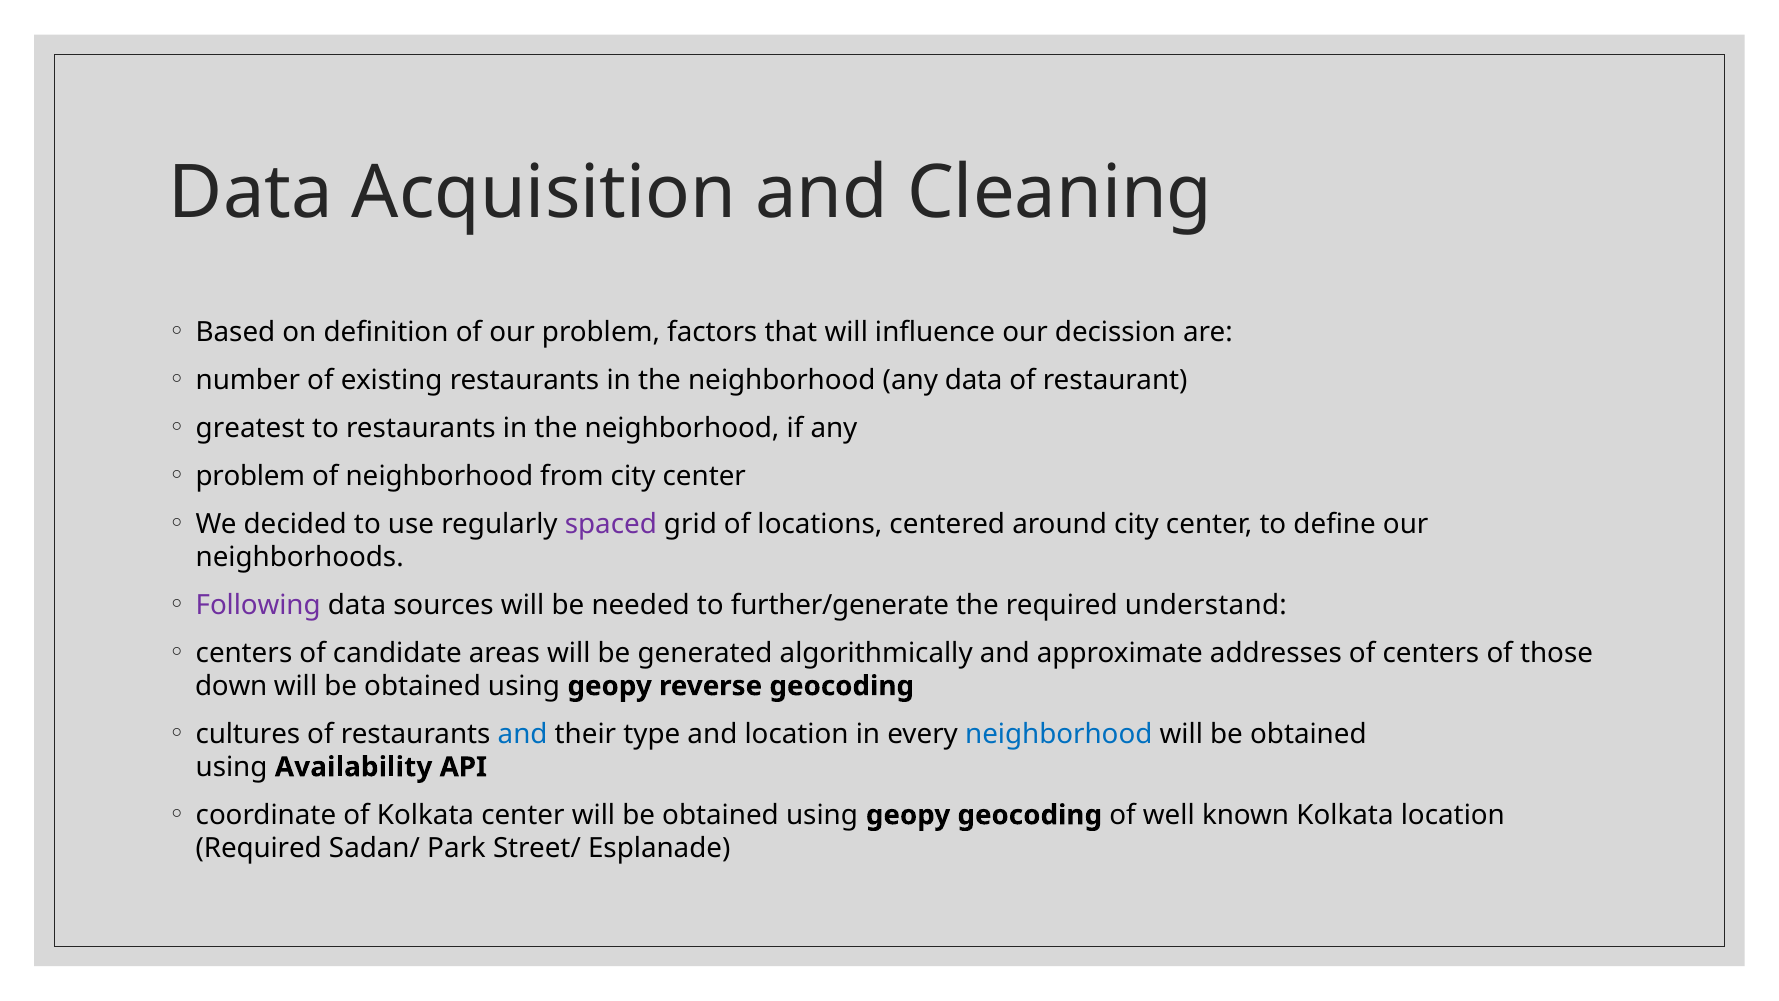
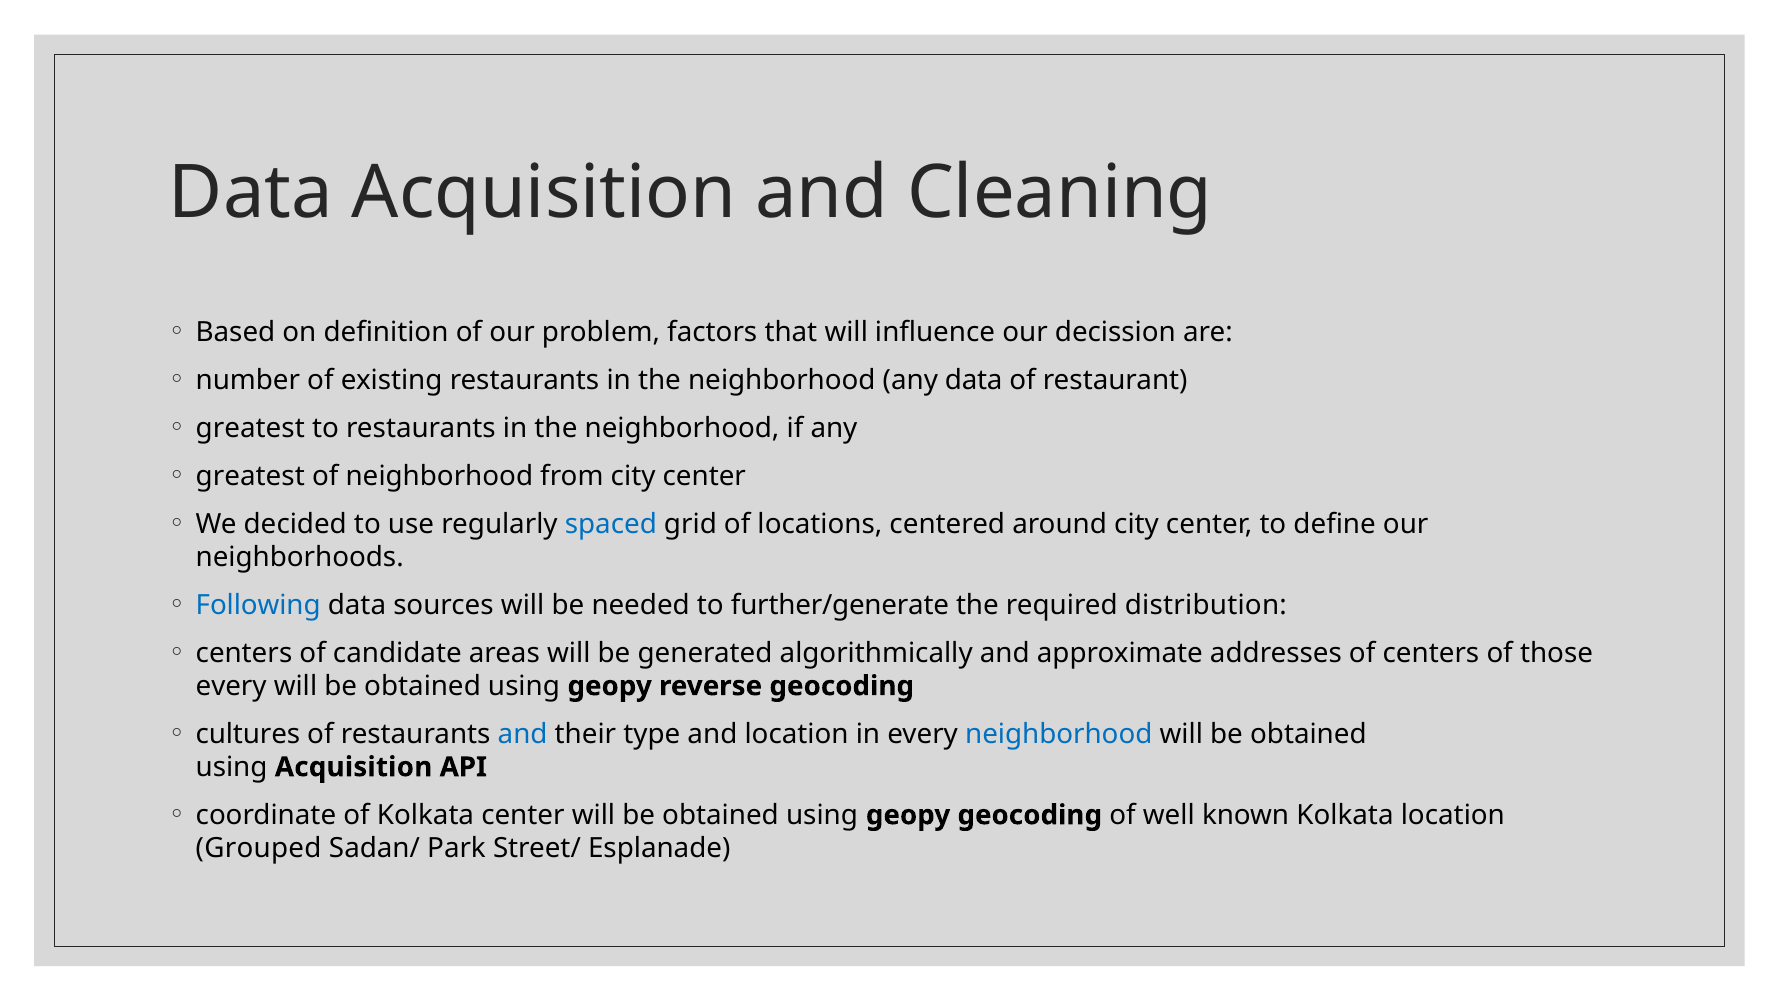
problem at (250, 476): problem -> greatest
spaced colour: purple -> blue
Following colour: purple -> blue
understand: understand -> distribution
down at (231, 686): down -> every
using Availability: Availability -> Acquisition
Required at (259, 848): Required -> Grouped
